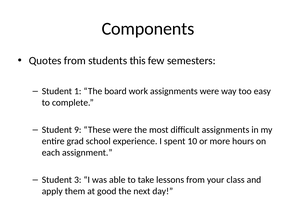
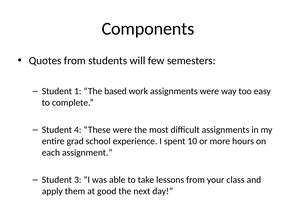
this: this -> will
board: board -> based
9: 9 -> 4
